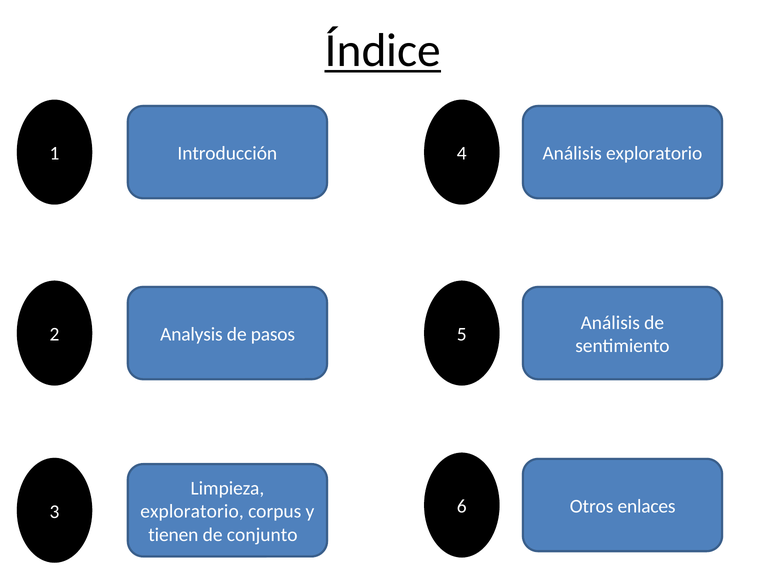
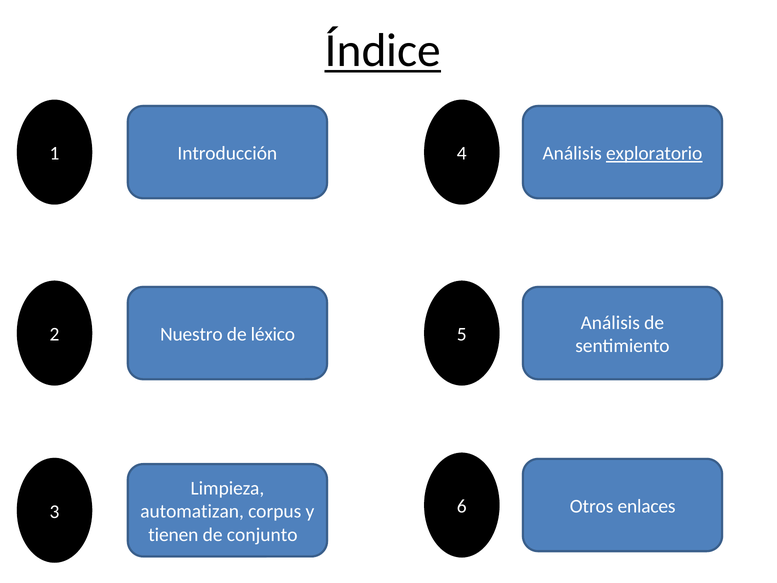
exploratorio at (654, 153) underline: none -> present
Analysis: Analysis -> Nuestro
pasos: pasos -> léxico
exploratorio at (192, 511): exploratorio -> automatizan
